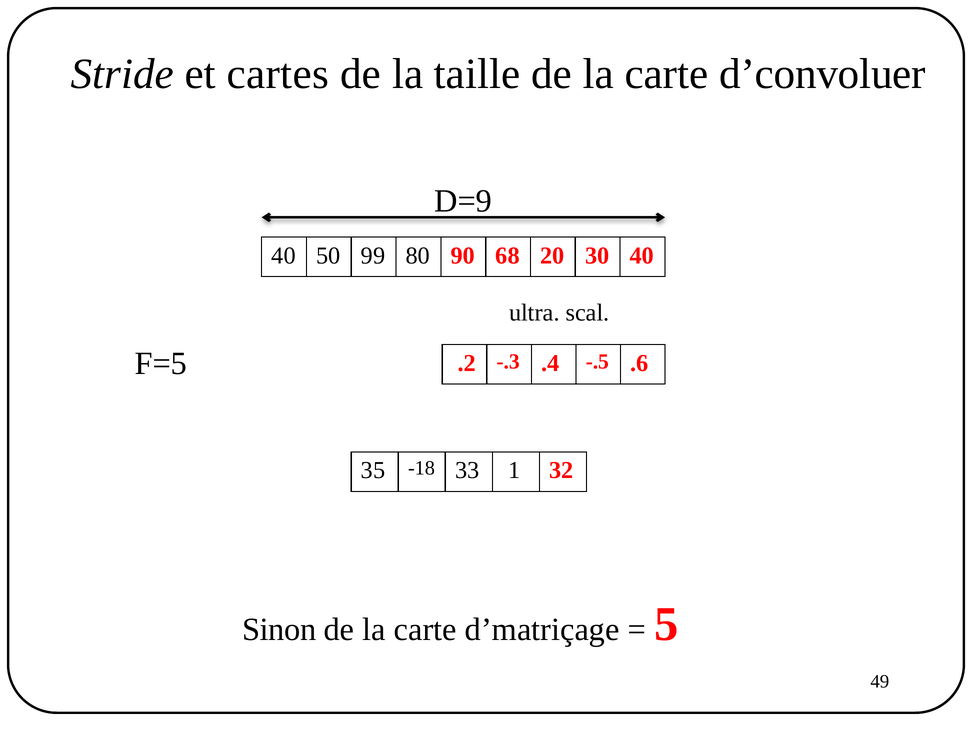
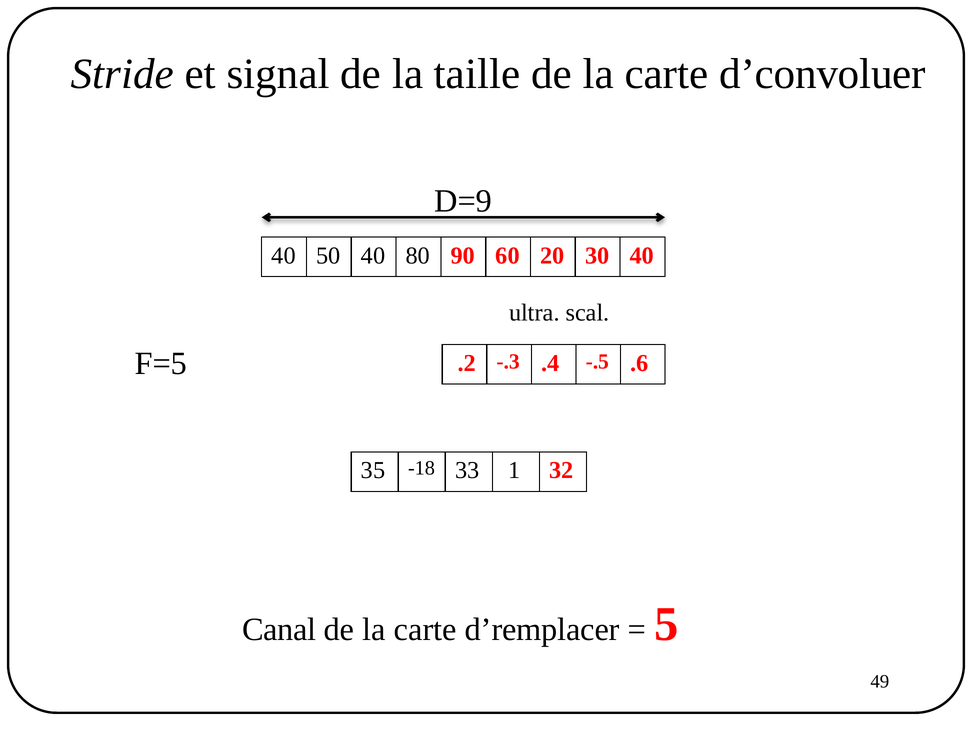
cartes: cartes -> signal
50 99: 99 -> 40
68: 68 -> 60
Sinon: Sinon -> Canal
d’matriçage: d’matriçage -> d’remplacer
